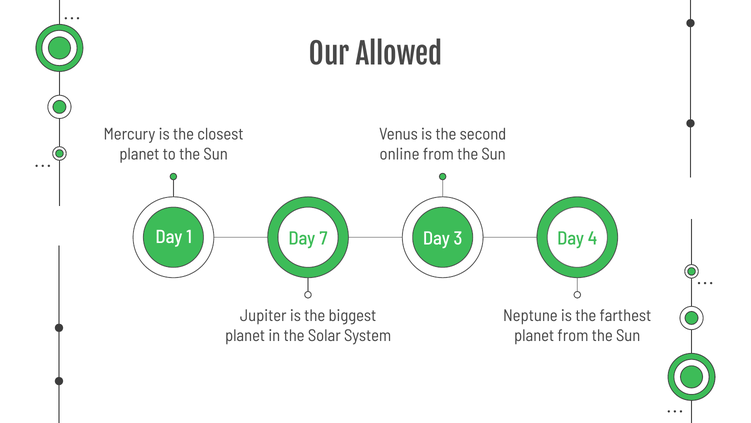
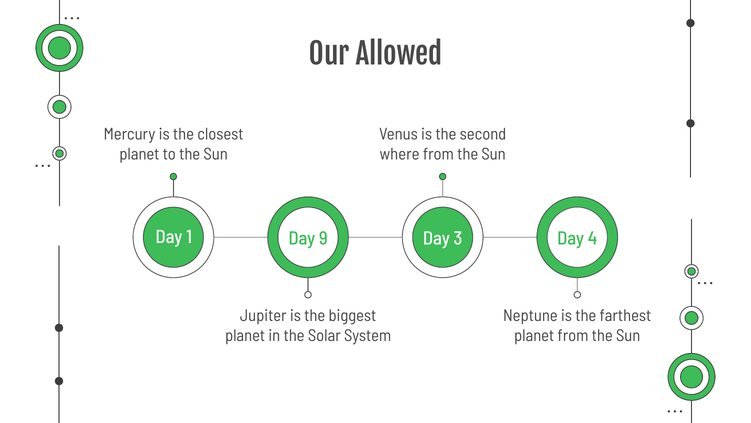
online: online -> where
7: 7 -> 9
